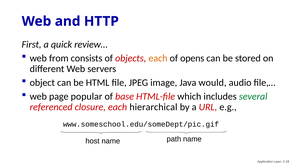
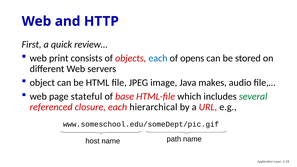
from: from -> print
each at (158, 58) colour: orange -> blue
would: would -> makes
popular: popular -> stateful
